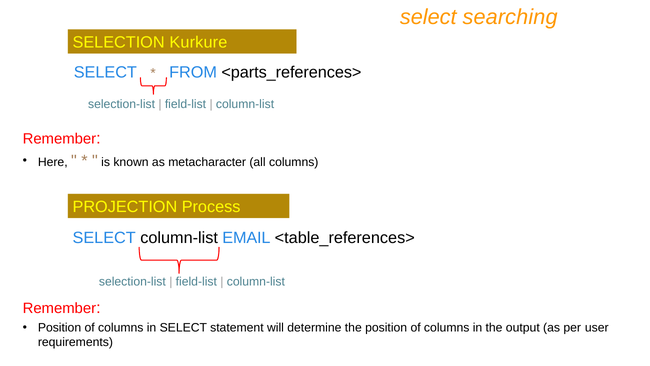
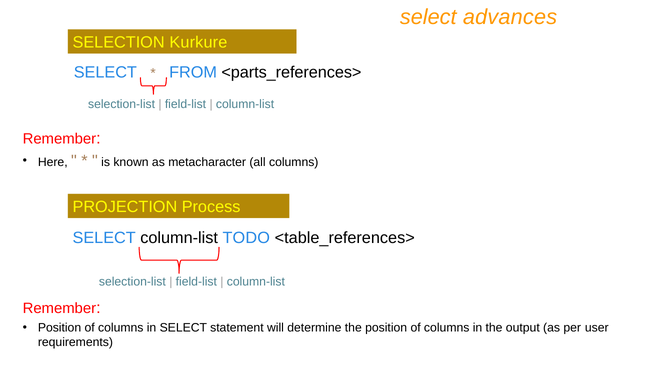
searching: searching -> advances
EMAIL: EMAIL -> TODO
